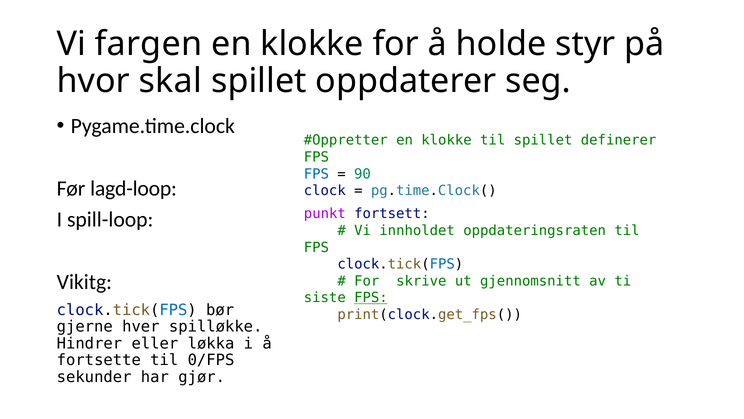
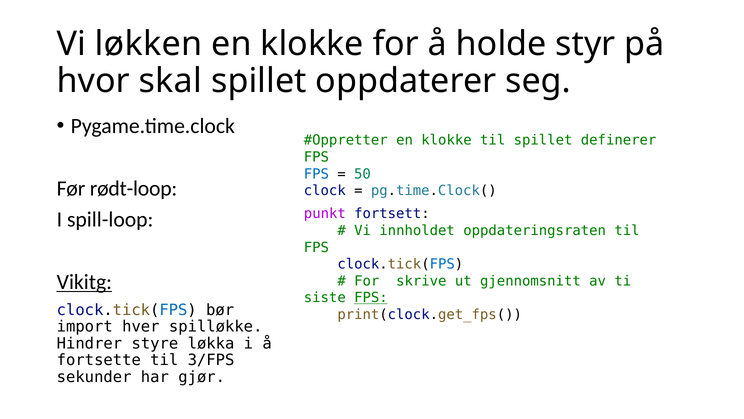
fargen: fargen -> løkken
90: 90 -> 50
lagd-loop: lagd-loop -> rødt-loop
Vikitg underline: none -> present
gjerne: gjerne -> import
eller: eller -> styre
0/FPS: 0/FPS -> 3/FPS
